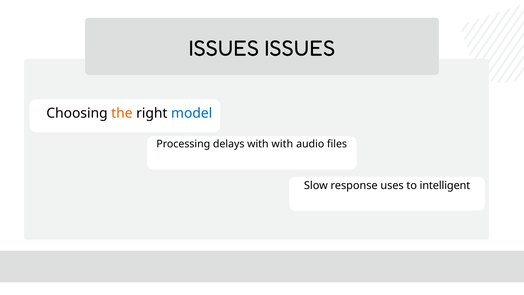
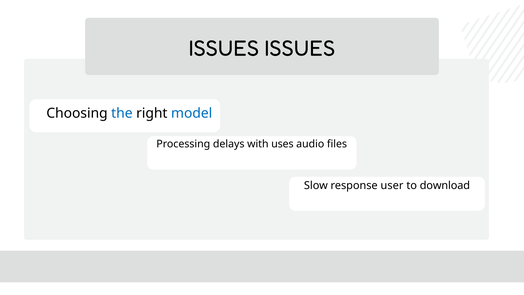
the colour: orange -> blue
with with: with -> uses
uses: uses -> user
intelligent: intelligent -> download
